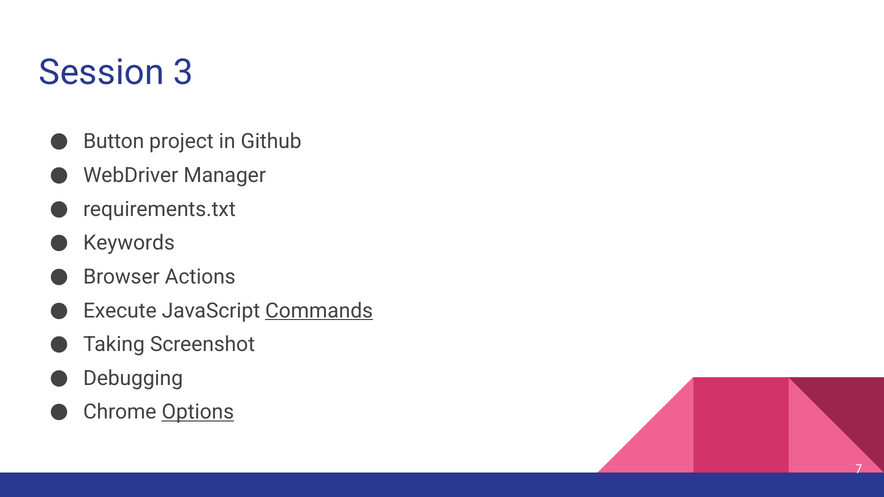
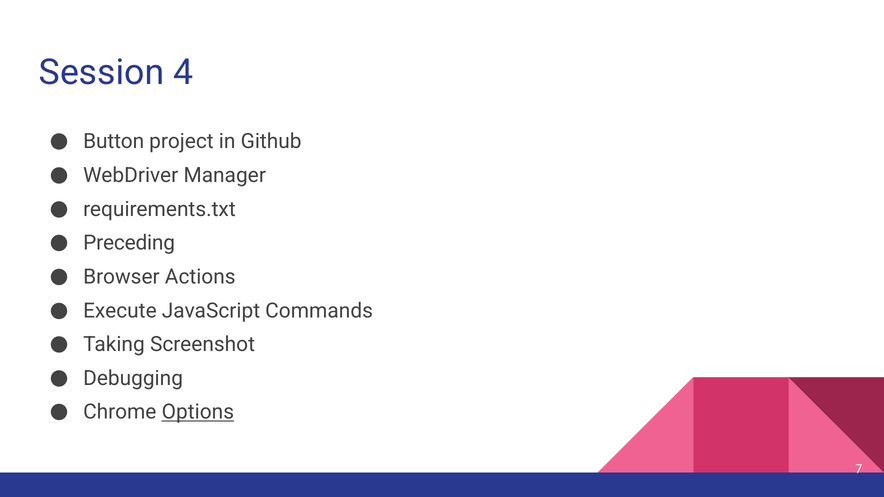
3: 3 -> 4
Keywords: Keywords -> Preceding
Commands underline: present -> none
